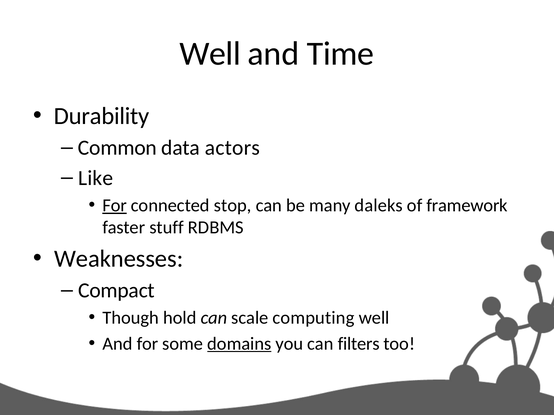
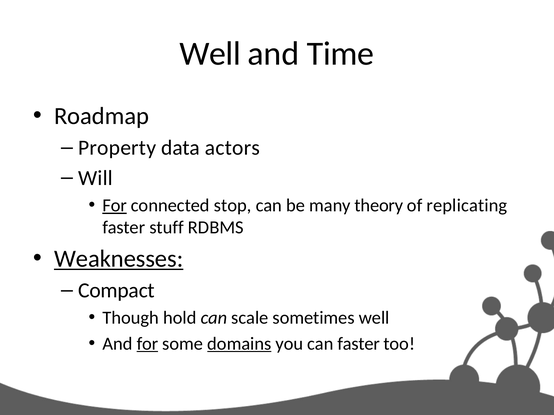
Durability: Durability -> Roadmap
Common: Common -> Property
Like: Like -> Will
daleks: daleks -> theory
framework: framework -> replicating
Weaknesses underline: none -> present
computing: computing -> sometimes
for at (147, 344) underline: none -> present
can filters: filters -> faster
